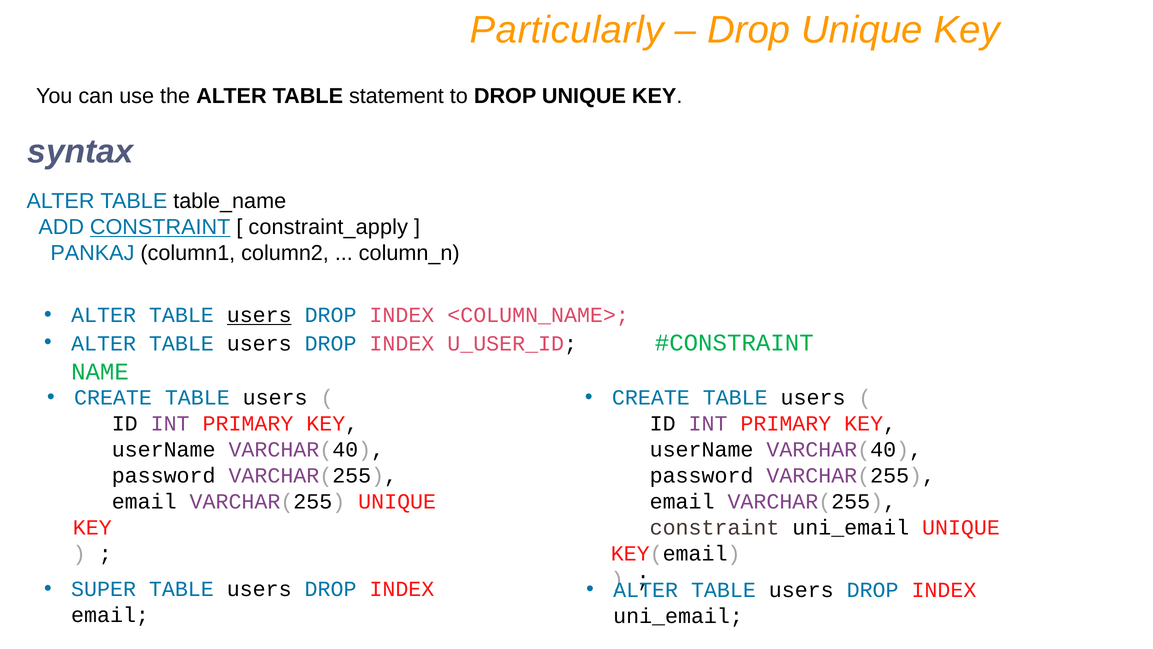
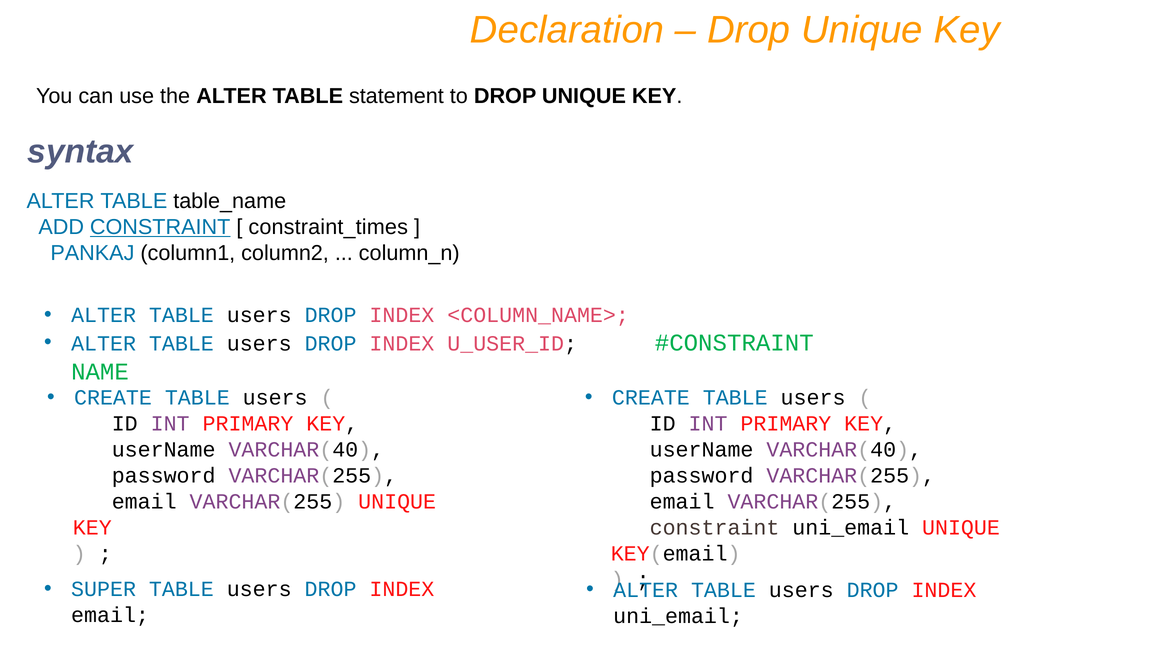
Particularly: Particularly -> Declaration
constraint_apply: constraint_apply -> constraint_times
users at (259, 315) underline: present -> none
